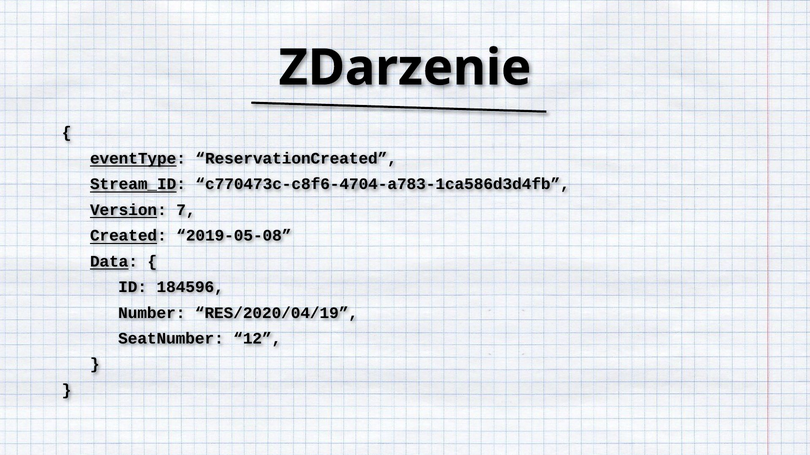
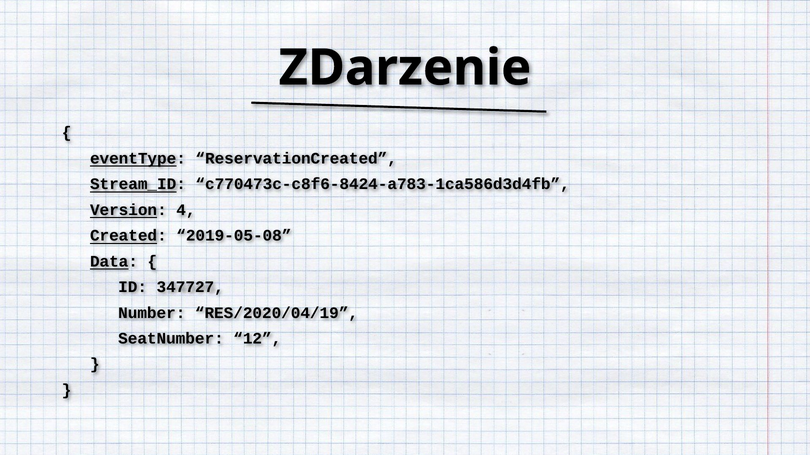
c770473c-c8f6-4704-a783-1ca586d3d4fb: c770473c-c8f6-4704-a783-1ca586d3d4fb -> c770473c-c8f6-8424-a783-1ca586d3d4fb
7: 7 -> 4
184596: 184596 -> 347727
